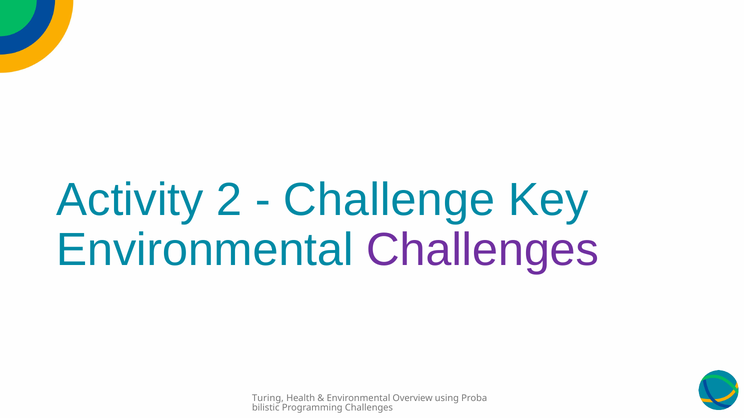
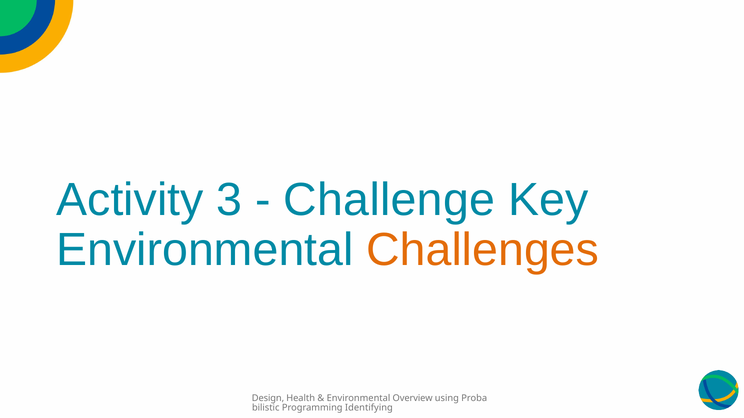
2: 2 -> 3
Challenges at (483, 250) colour: purple -> orange
Turing: Turing -> Design
Programming Challenges: Challenges -> Identifying
